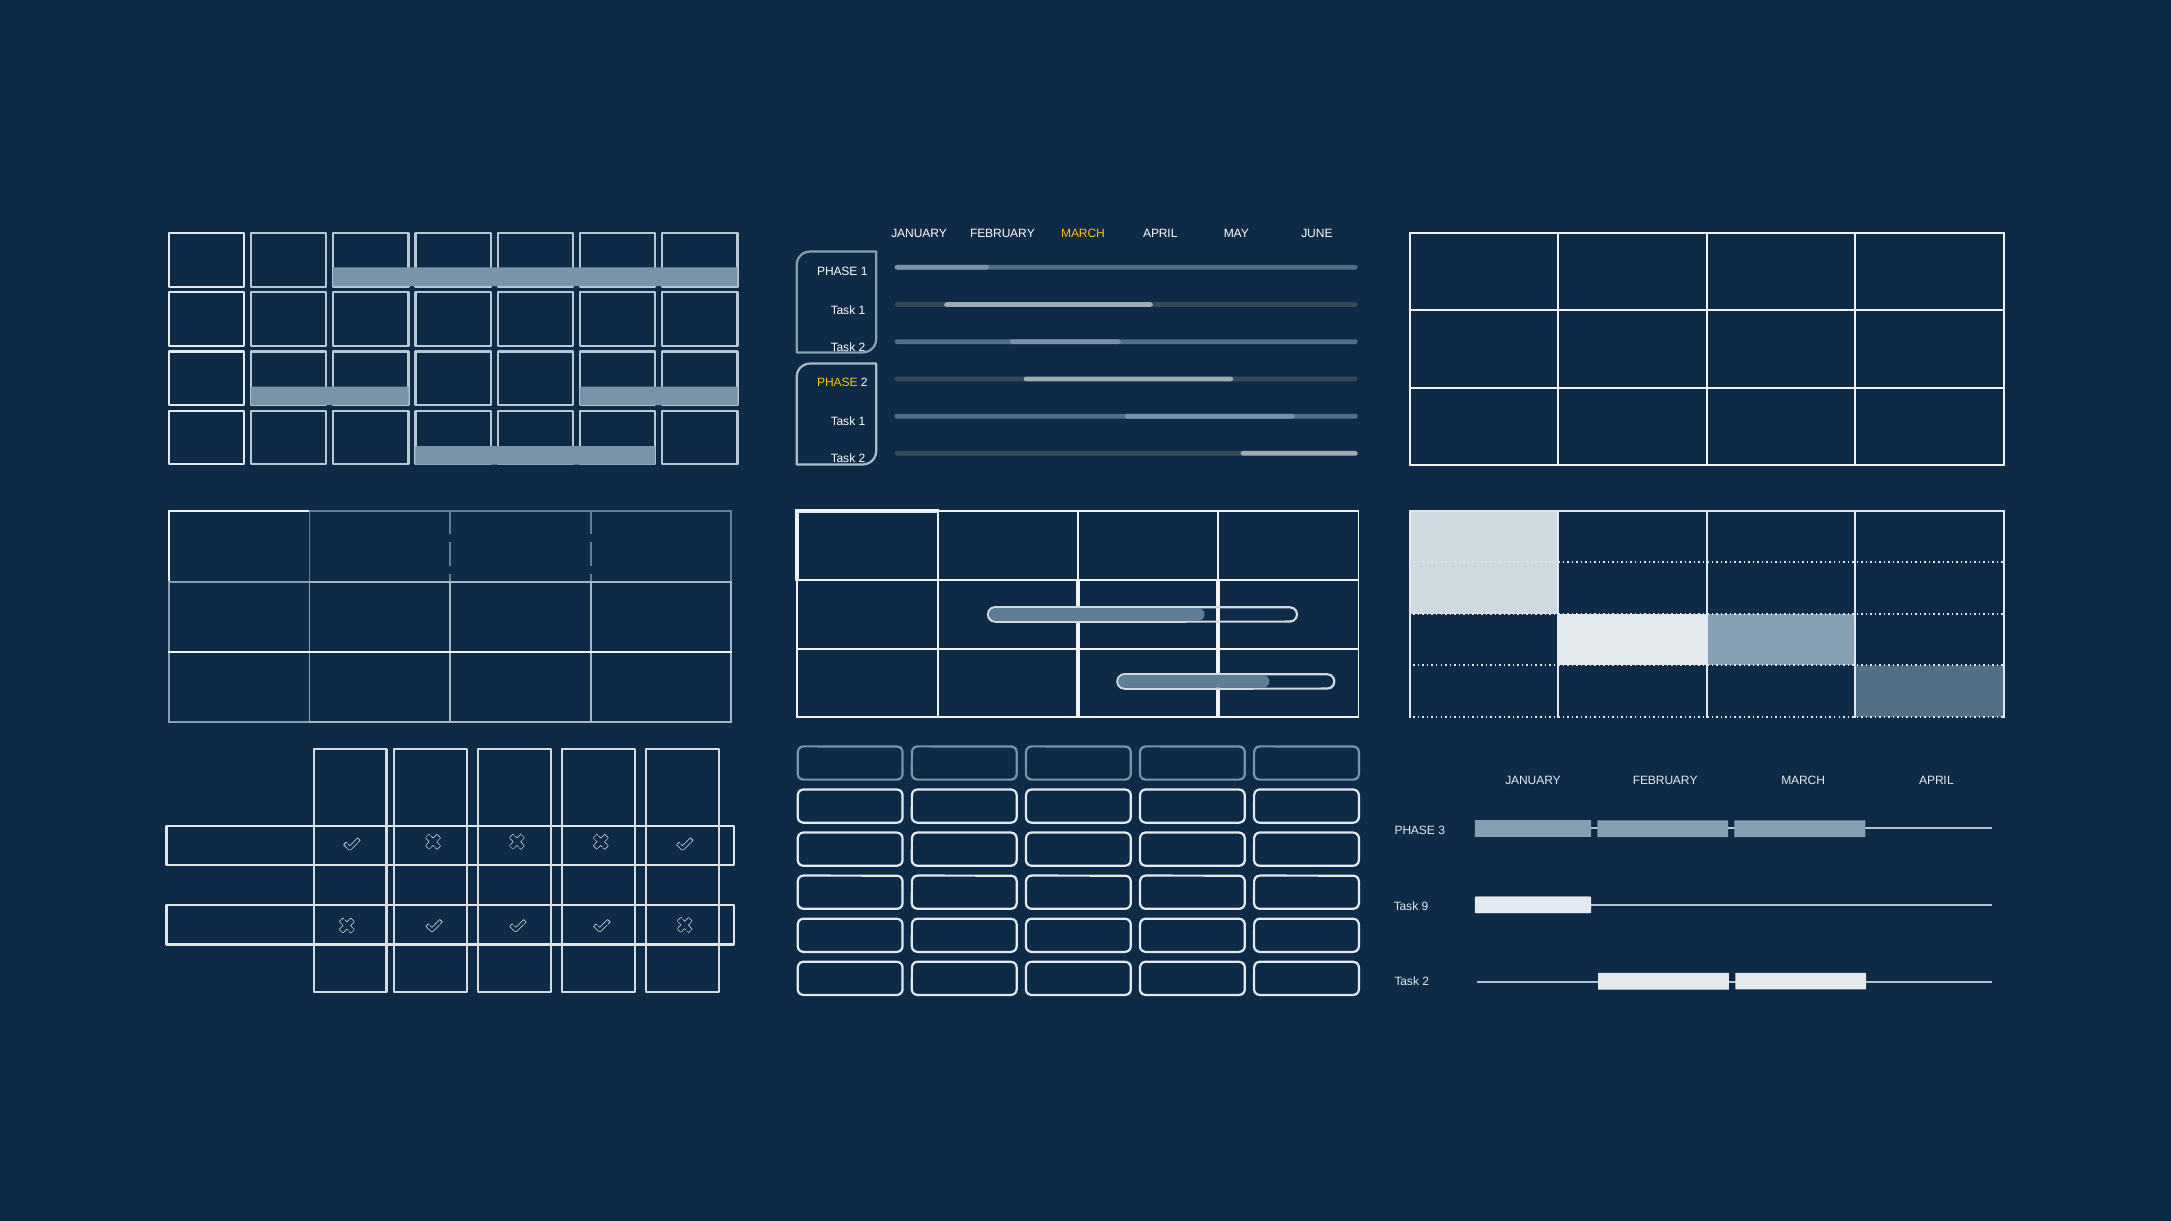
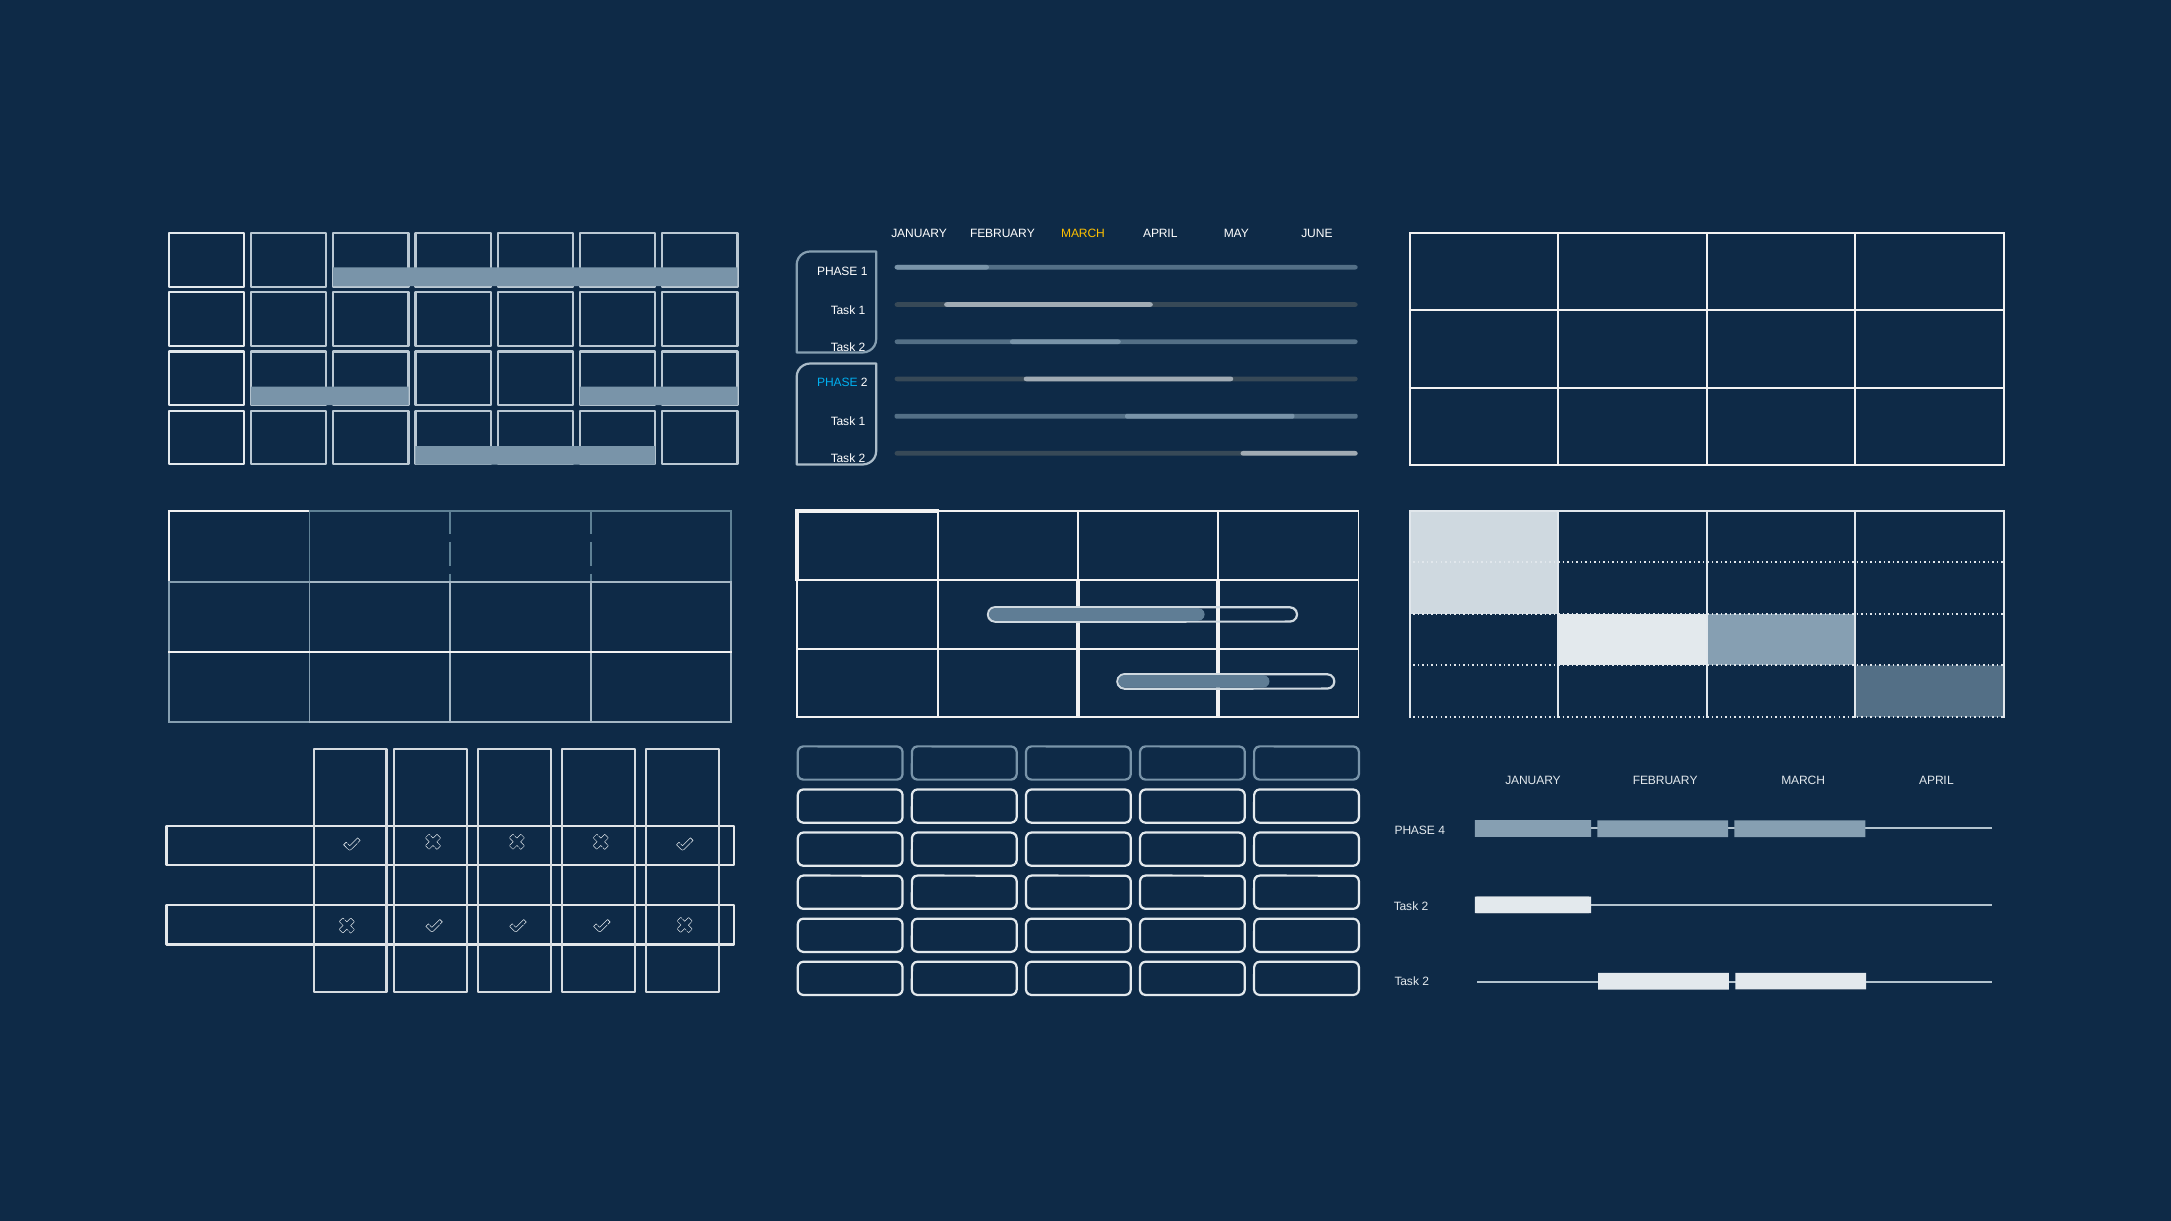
PHASE at (837, 382) colour: yellow -> light blue
3: 3 -> 4
9 at (1425, 907): 9 -> 2
